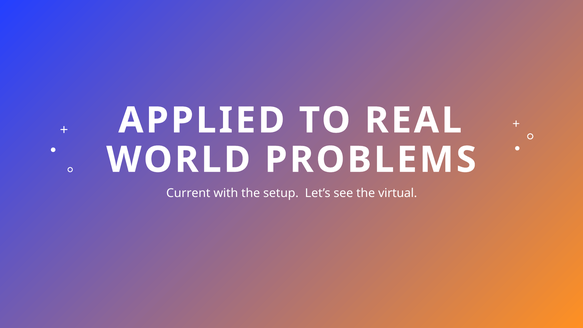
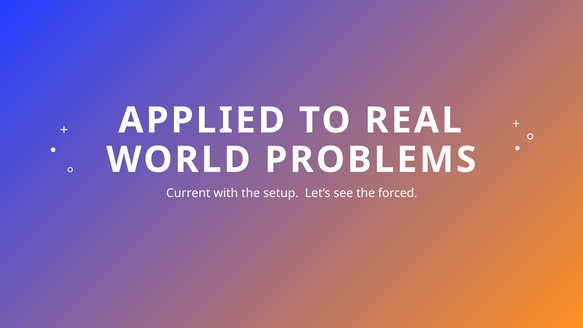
virtual: virtual -> forced
